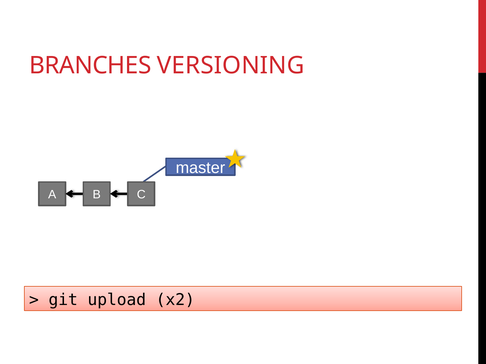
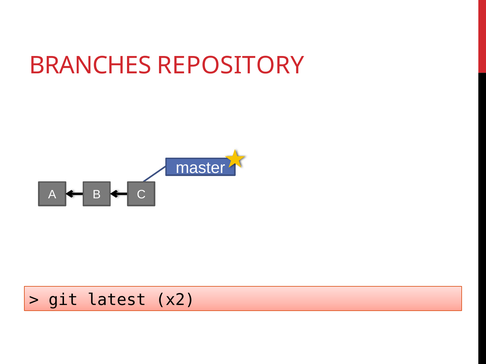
VERSIONING: VERSIONING -> REPOSITORY
upload: upload -> latest
